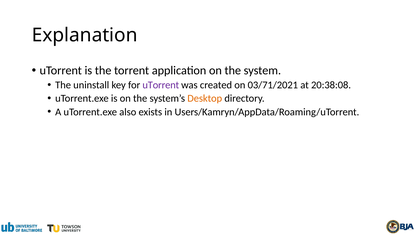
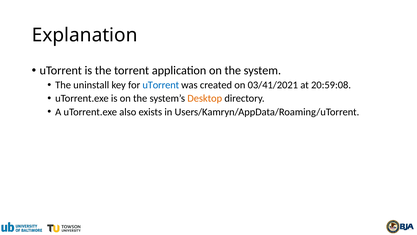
uTorrent at (161, 85) colour: purple -> blue
03/71/2021: 03/71/2021 -> 03/41/2021
20:38:08: 20:38:08 -> 20:59:08
